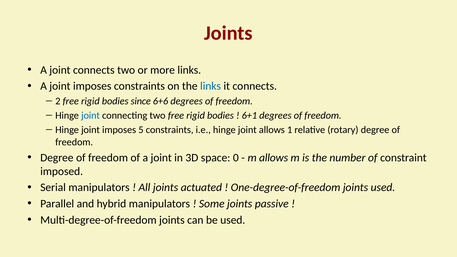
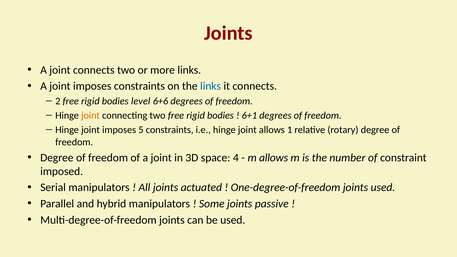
since: since -> level
joint at (91, 116) colour: blue -> orange
0: 0 -> 4
